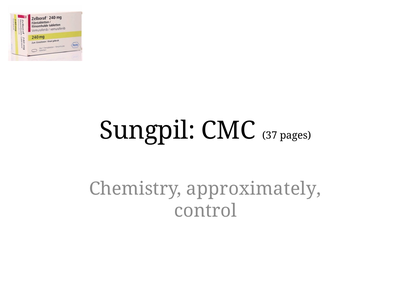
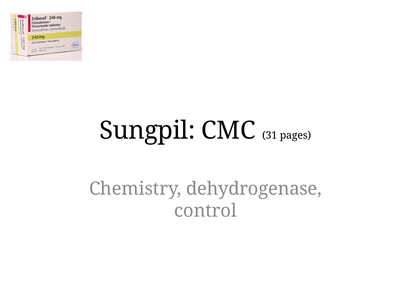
37: 37 -> 31
approximately: approximately -> dehydrogenase
